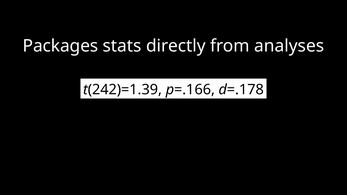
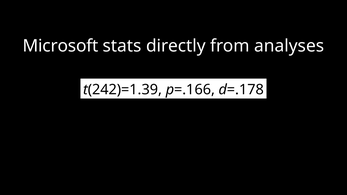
Packages: Packages -> Microsoft
